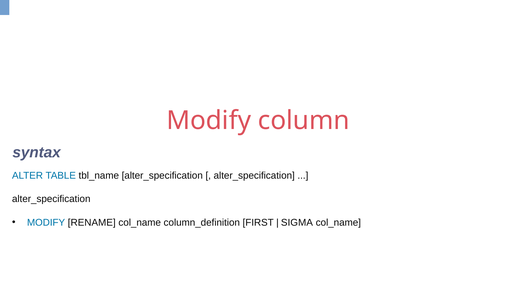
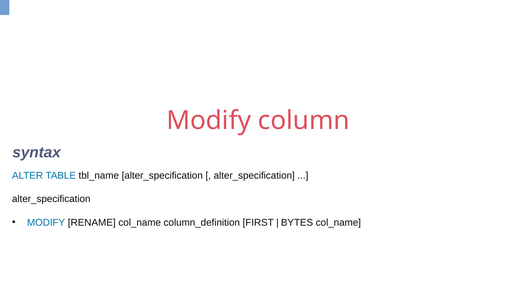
SIGMA: SIGMA -> BYTES
